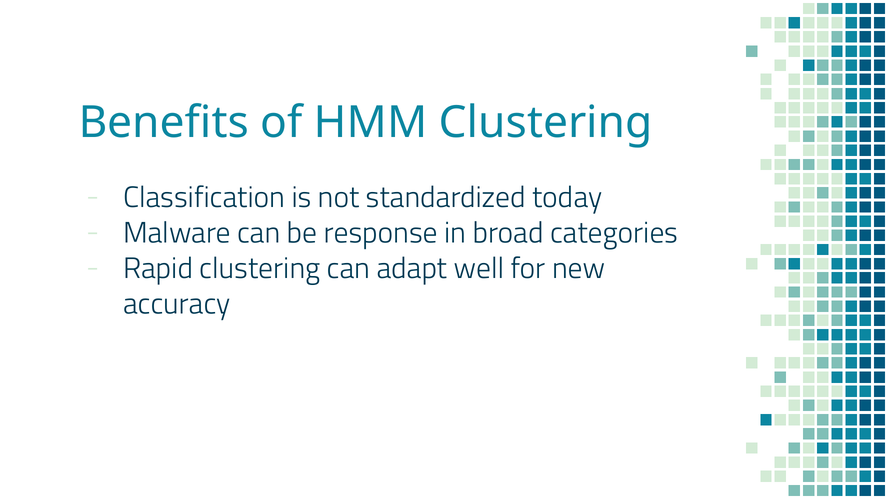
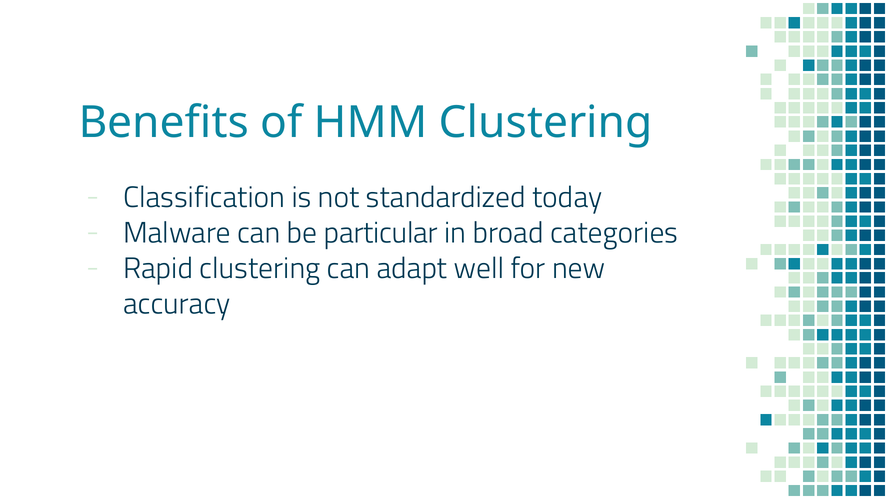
response: response -> particular
